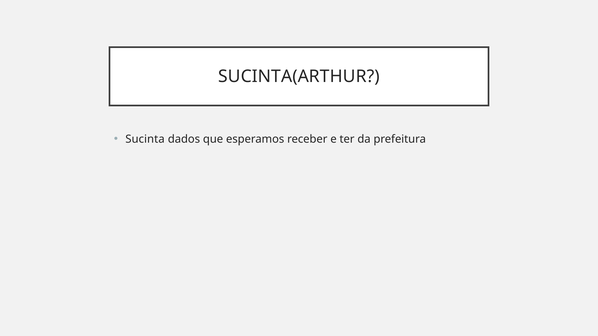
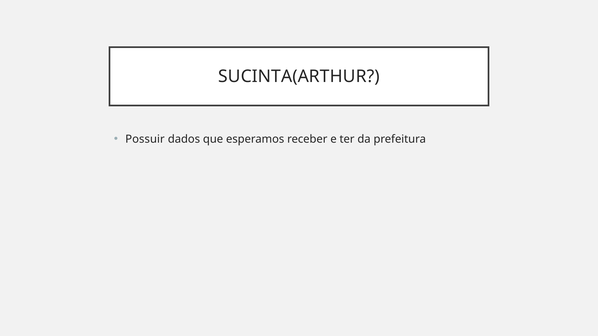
Sucinta: Sucinta -> Possuir
